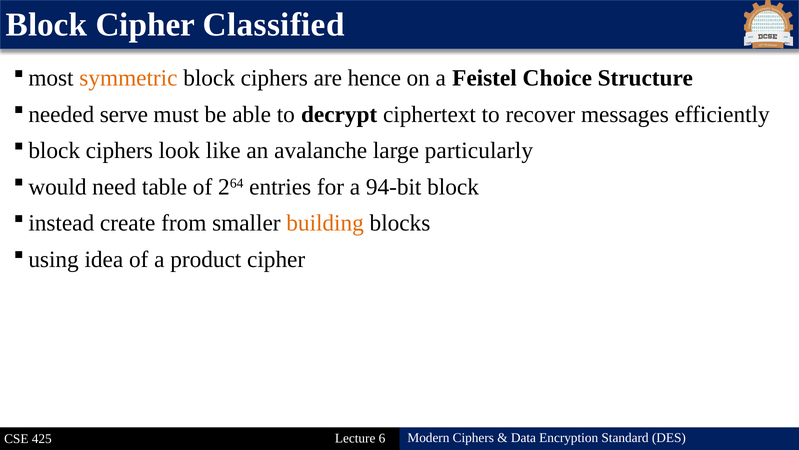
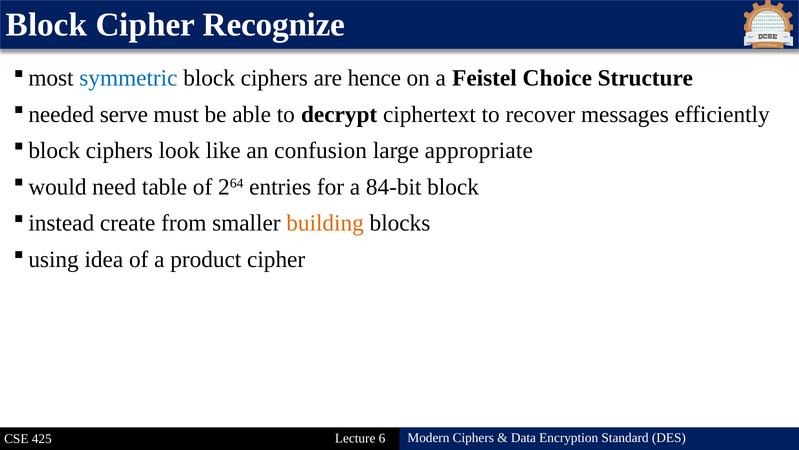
Classified: Classified -> Recognize
symmetric colour: orange -> blue
avalanche: avalanche -> confusion
particularly: particularly -> appropriate
94-bit: 94-bit -> 84-bit
